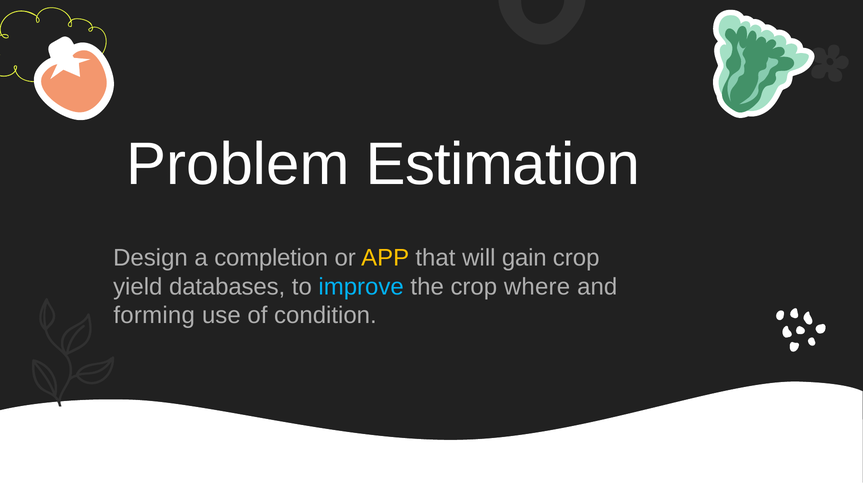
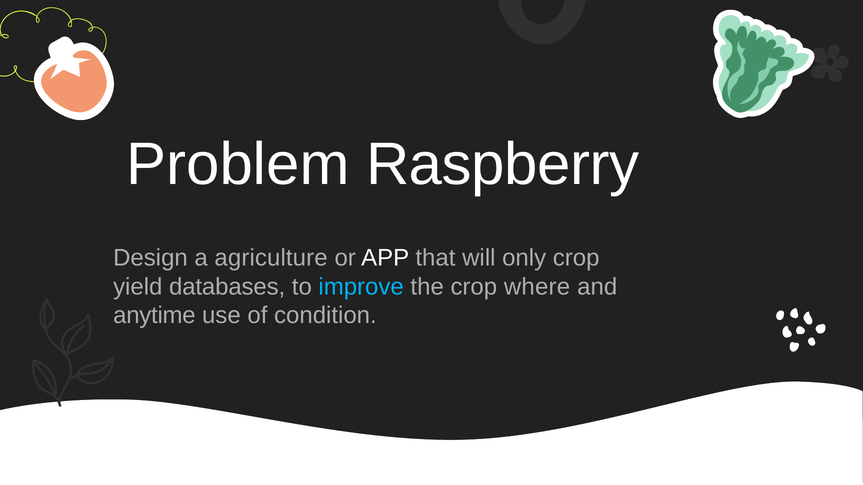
Estimation: Estimation -> Raspberry
completion: completion -> agriculture
APP colour: yellow -> white
gain: gain -> only
forming: forming -> anytime
